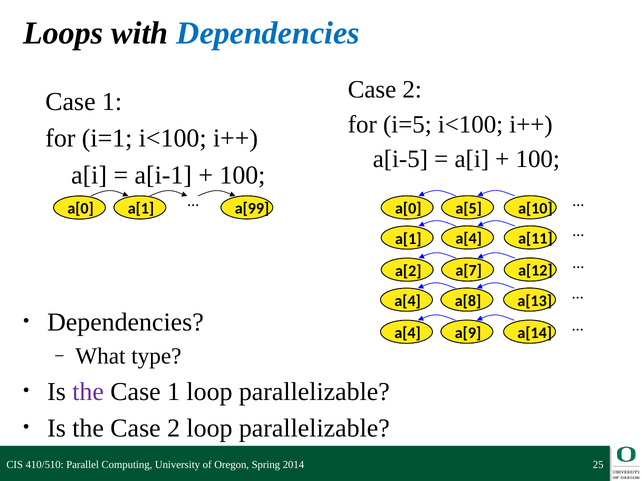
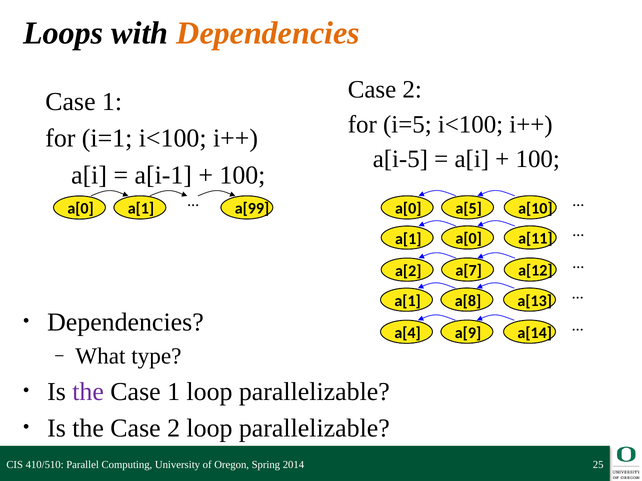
Dependencies at (268, 33) colour: blue -> orange
a[1 a[4: a[4 -> a[0
a[4 at (408, 301): a[4 -> a[1
